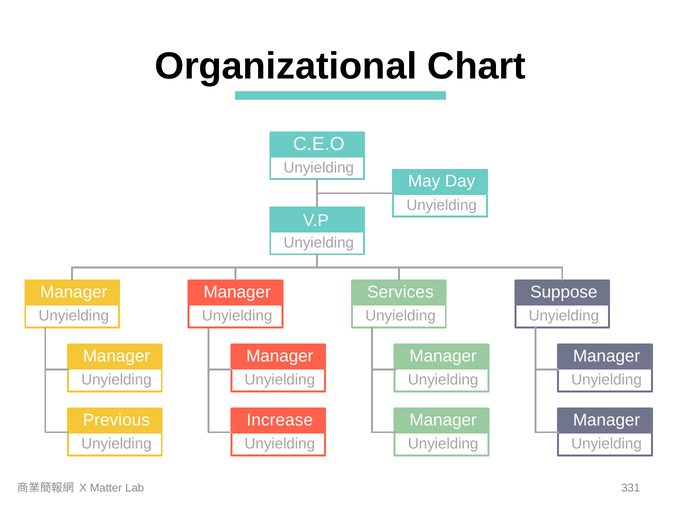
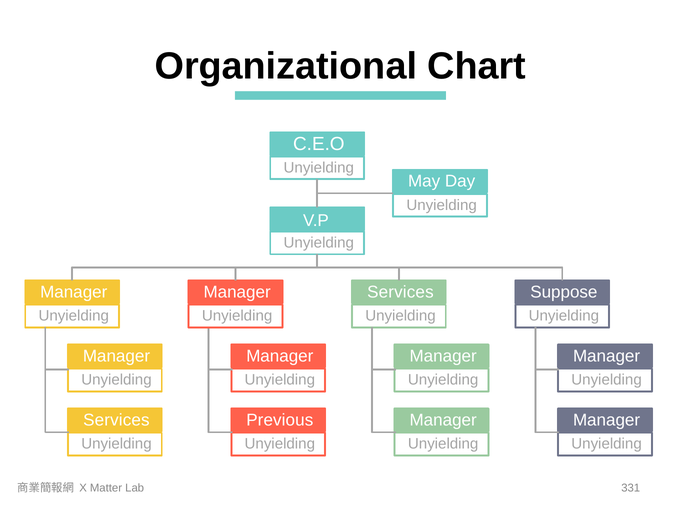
Previous at (116, 420): Previous -> Services
Increase: Increase -> Previous
